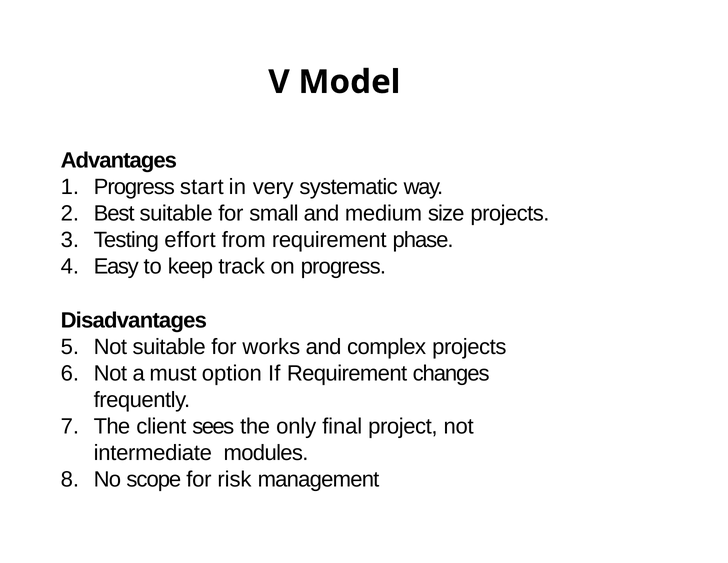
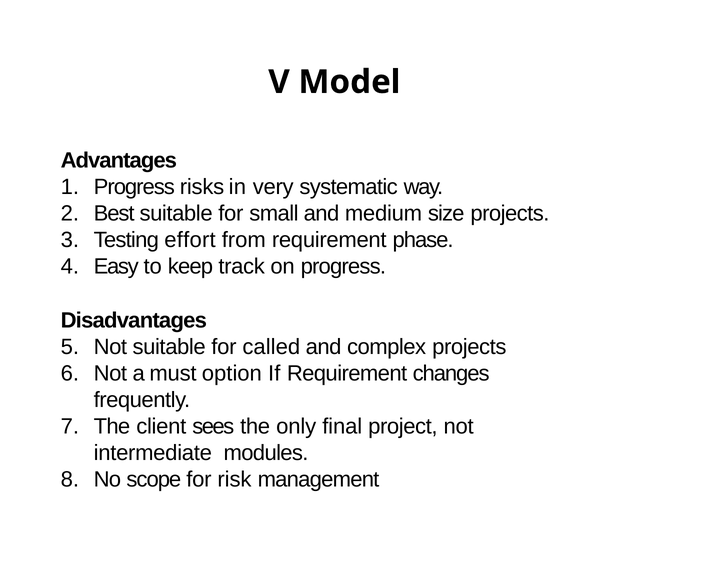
start: start -> risks
works: works -> called
